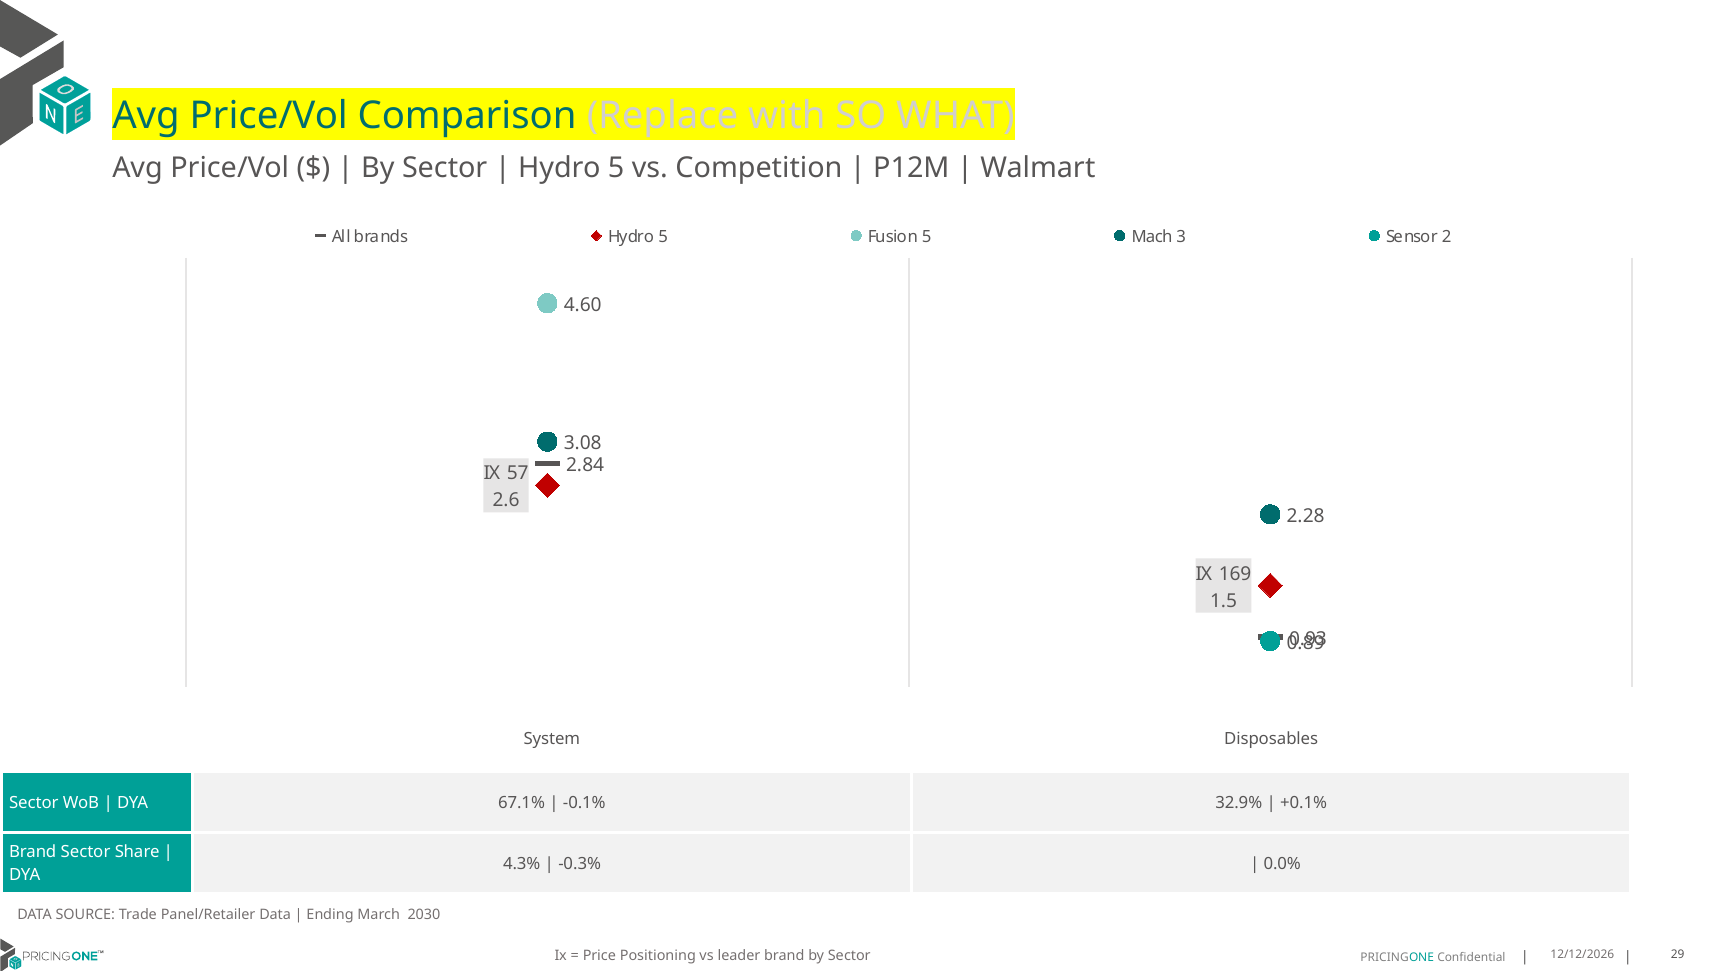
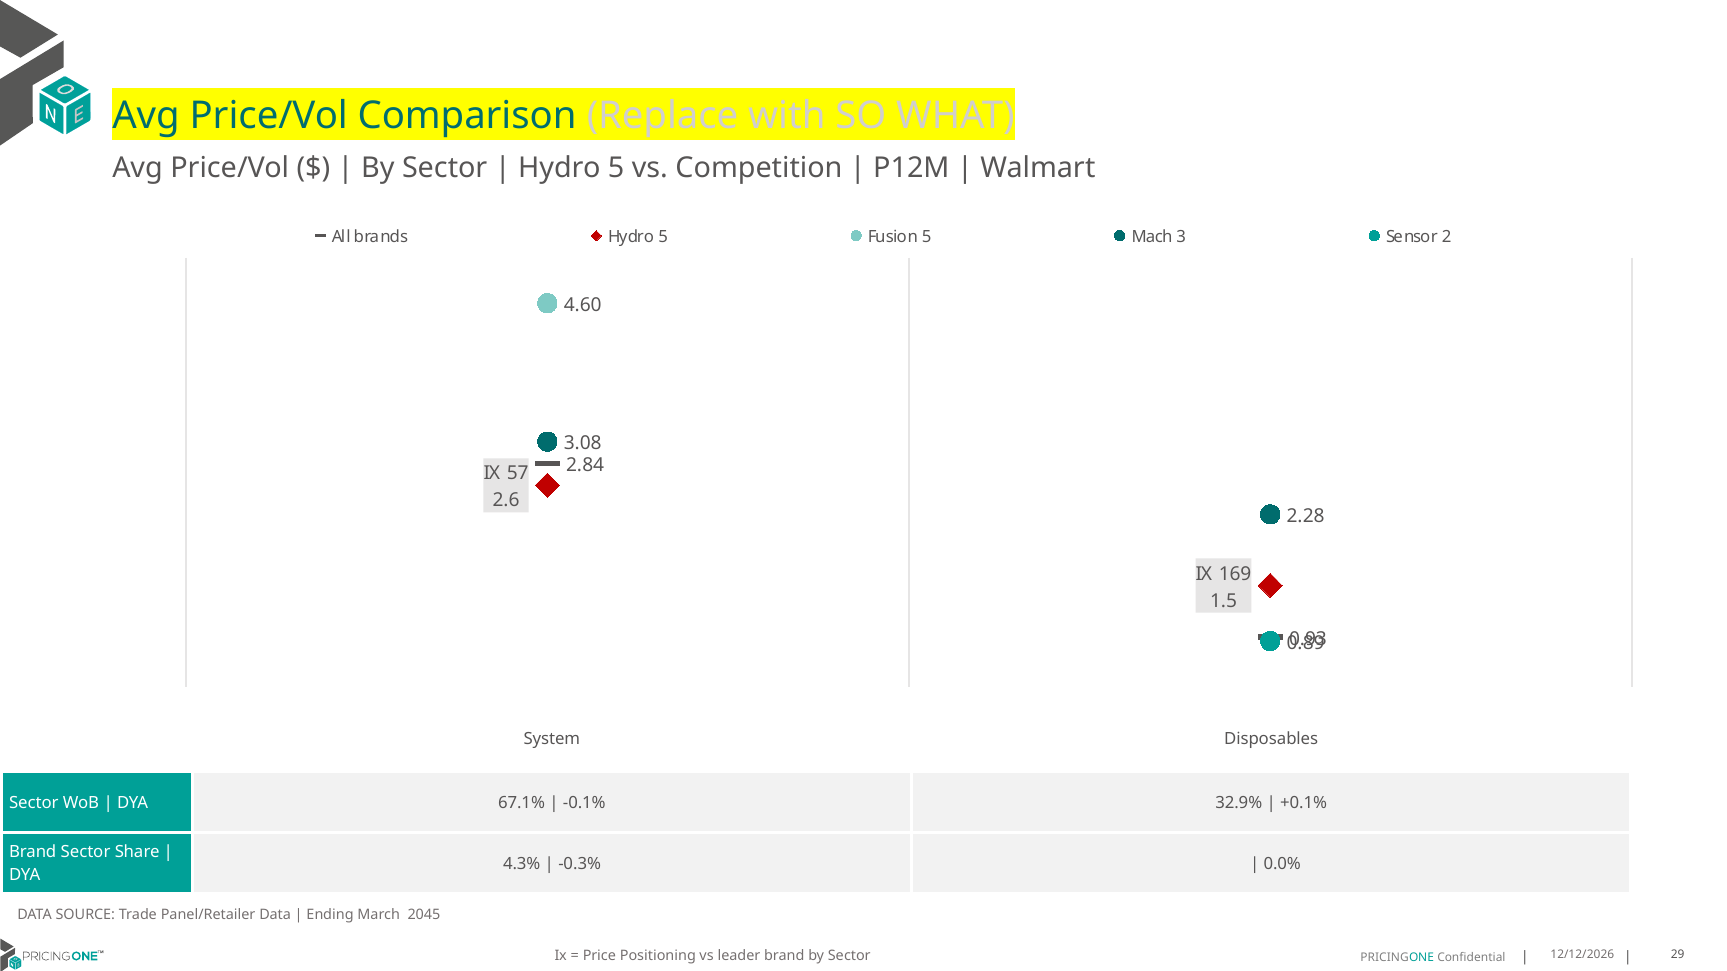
2030: 2030 -> 2045
